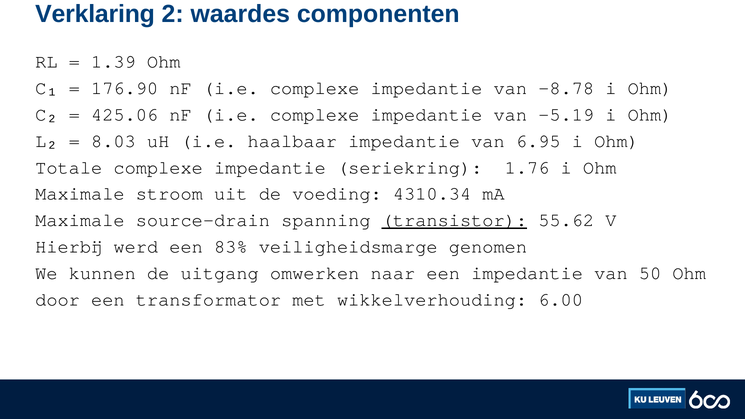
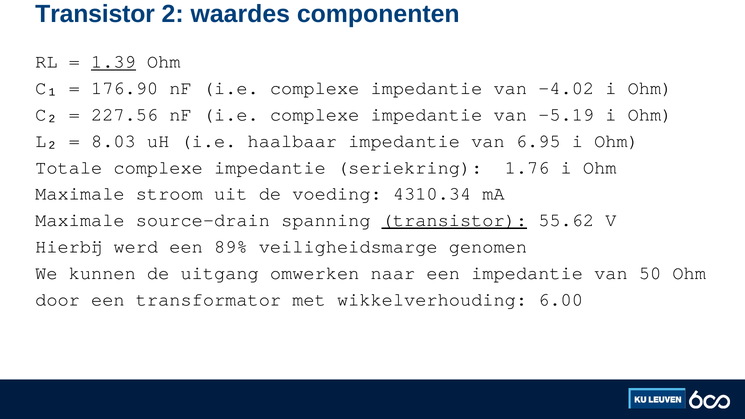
Verklaring at (95, 14): Verklaring -> Transistor
1.39 underline: none -> present
-8.78: -8.78 -> -4.02
425.06: 425.06 -> 227.56
83%: 83% -> 89%
